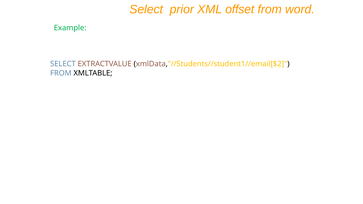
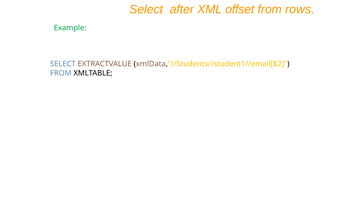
prior: prior -> after
word: word -> rows
